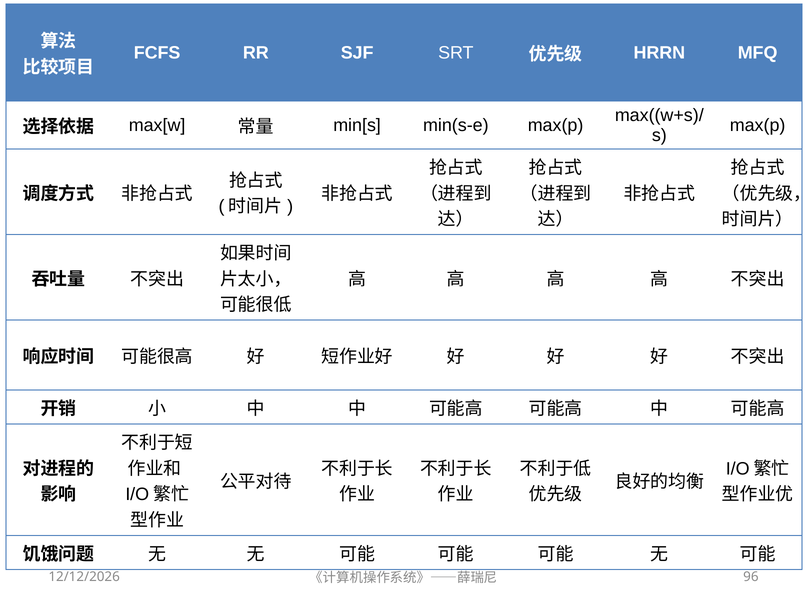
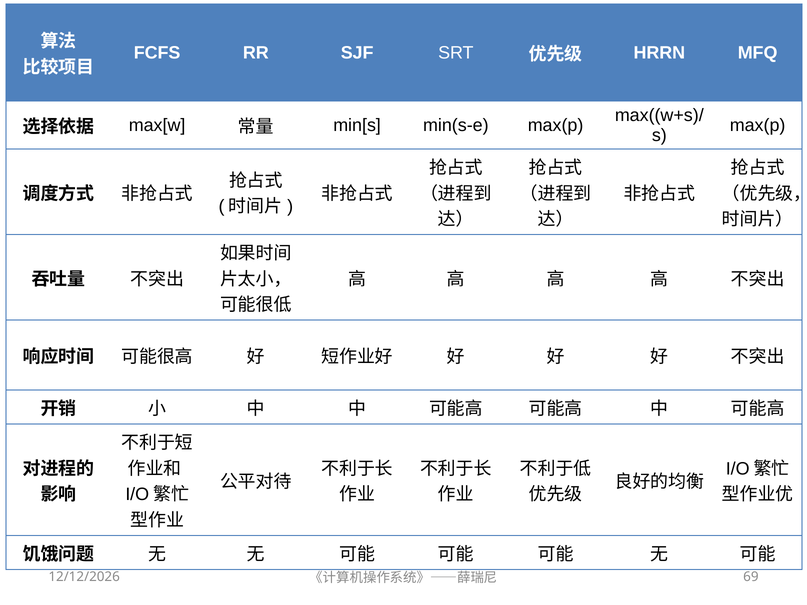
96: 96 -> 69
